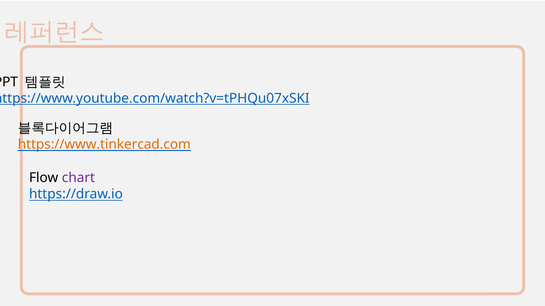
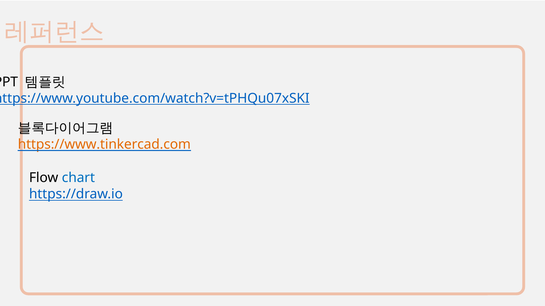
chart colour: purple -> blue
